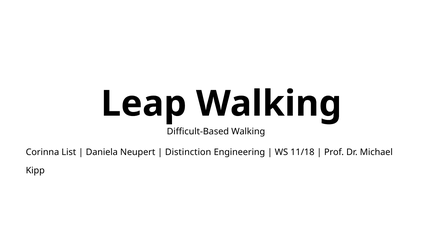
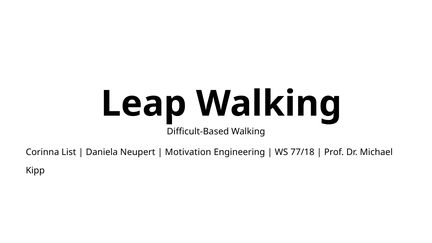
Distinction: Distinction -> Motivation
11/18: 11/18 -> 77/18
